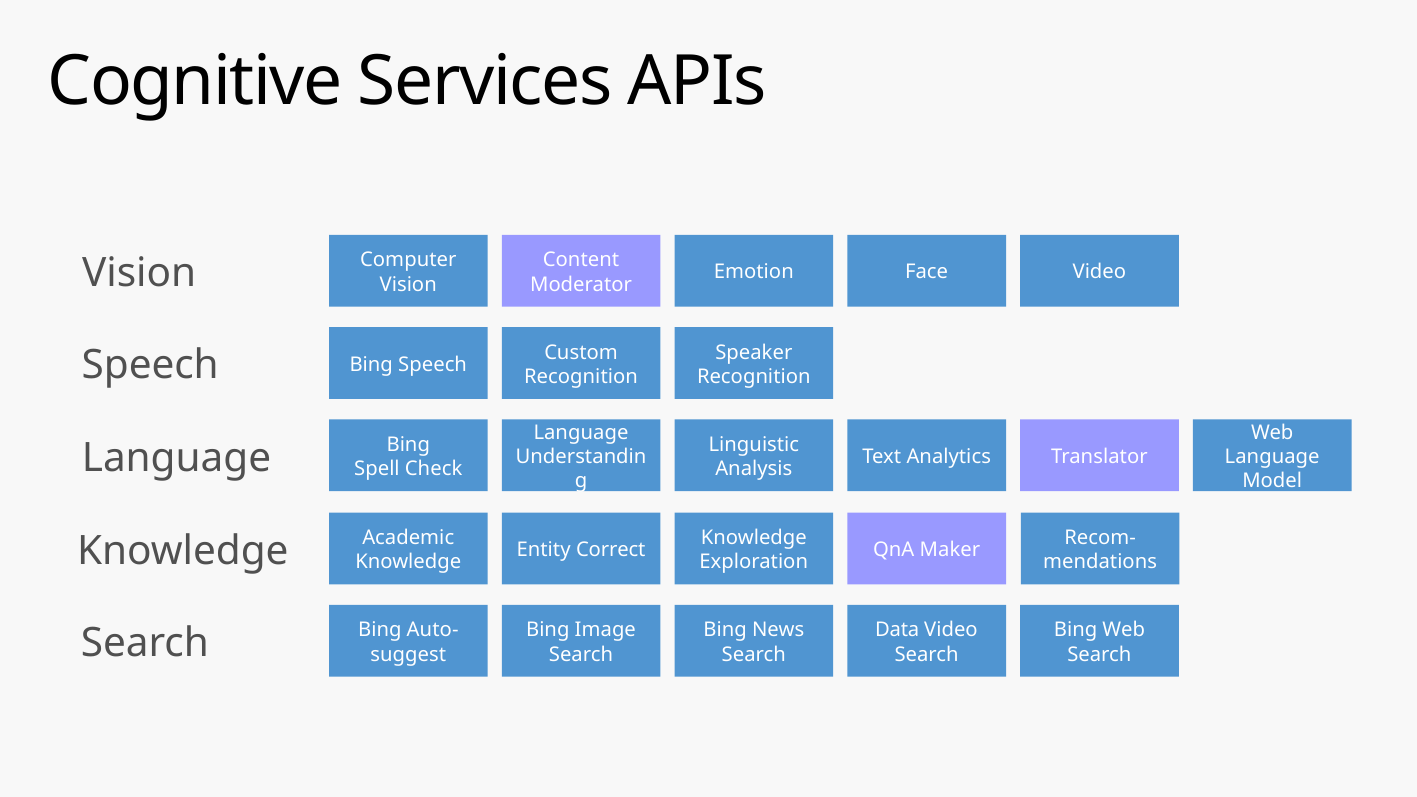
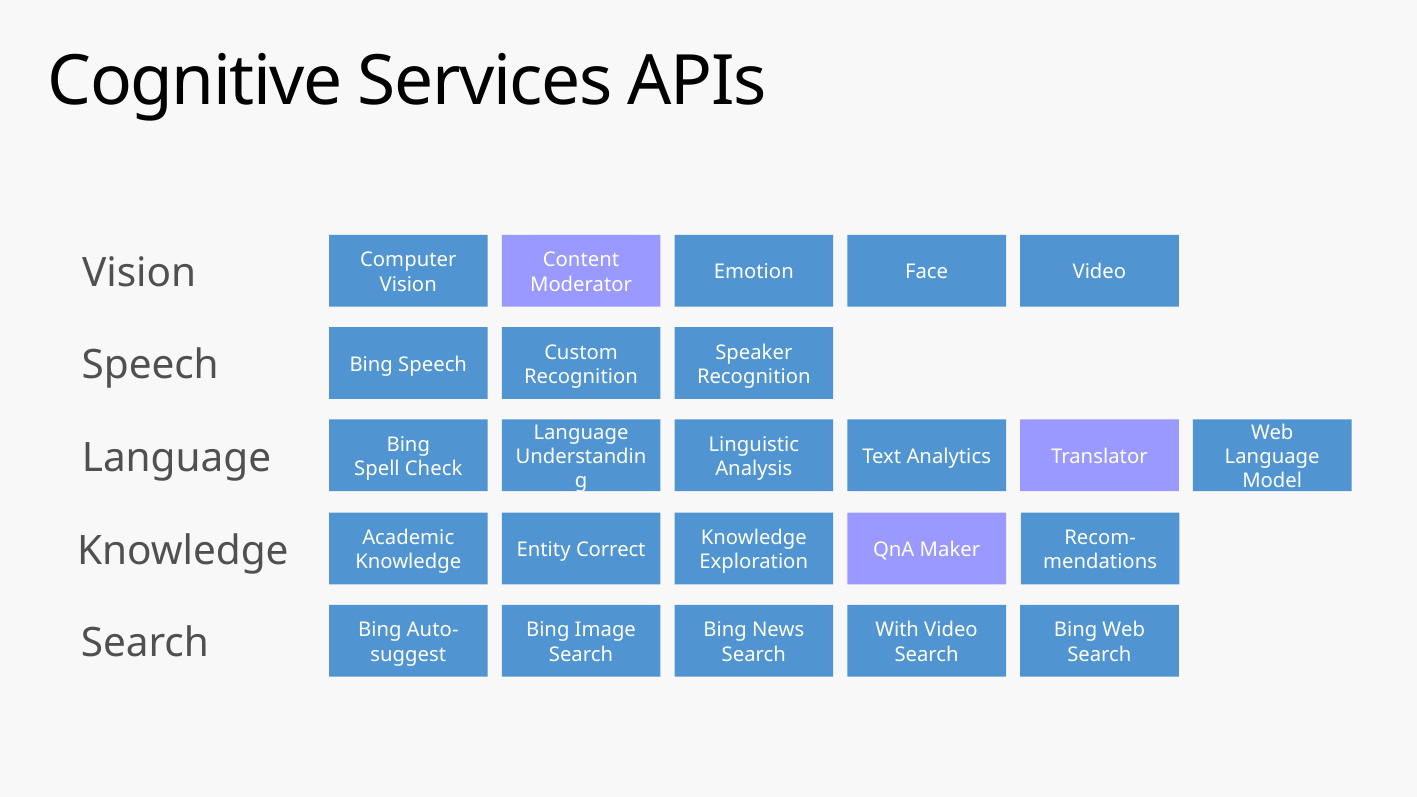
Data: Data -> With
